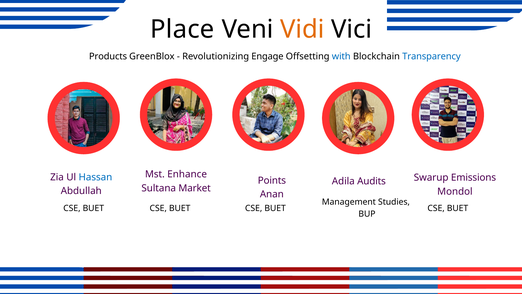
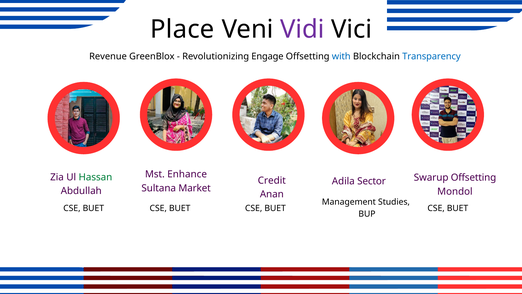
Vidi colour: orange -> purple
Products: Products -> Revenue
Hassan colour: blue -> green
Points: Points -> Credit
Audits: Audits -> Sector
Swarup Emissions: Emissions -> Offsetting
